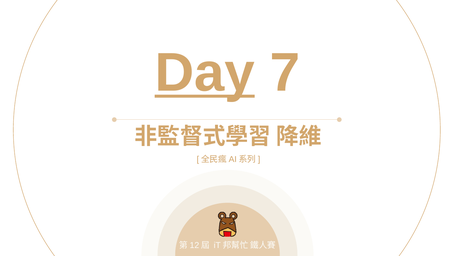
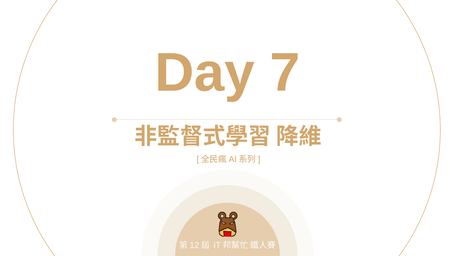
Day underline: present -> none
